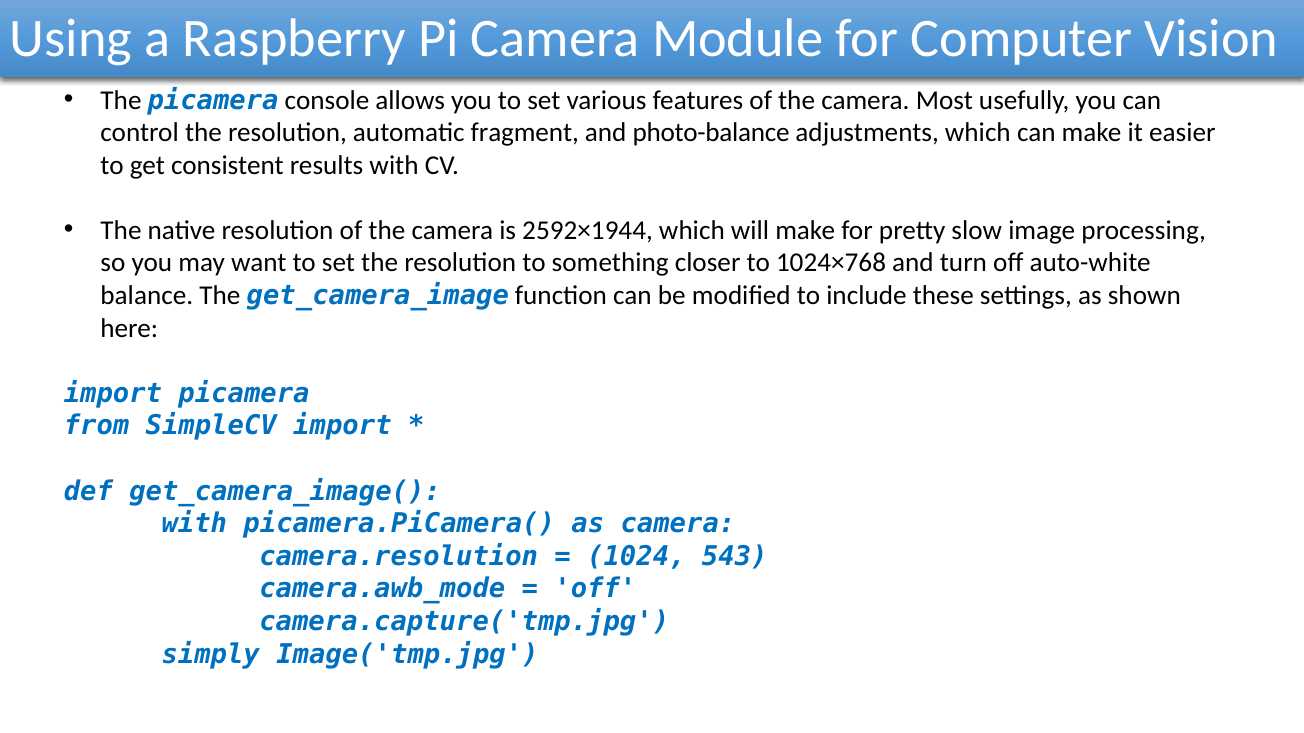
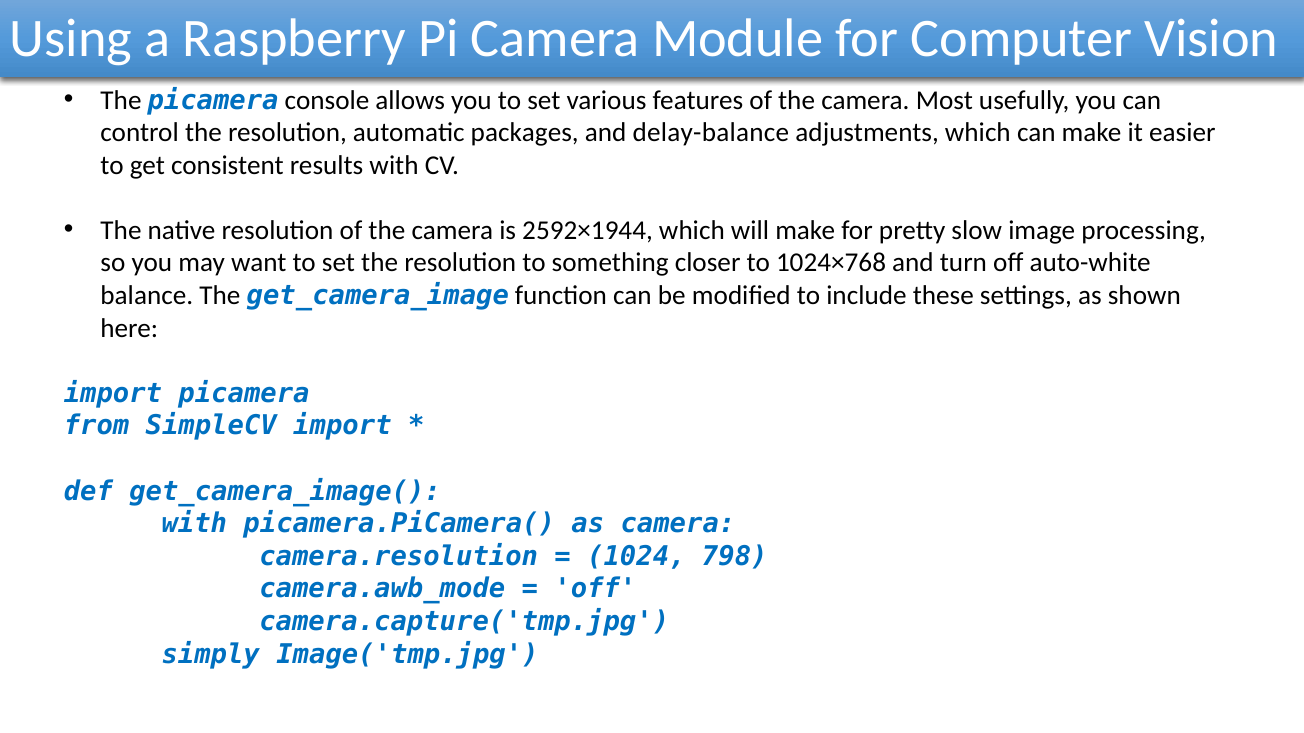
fragment: fragment -> packages
photo-balance: photo-balance -> delay-balance
543: 543 -> 798
